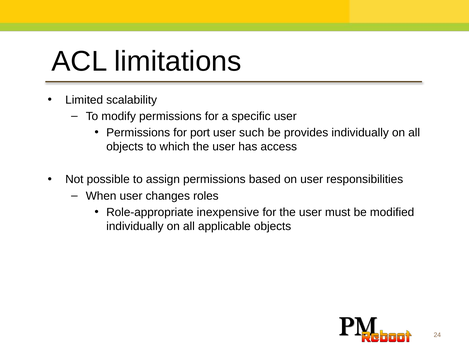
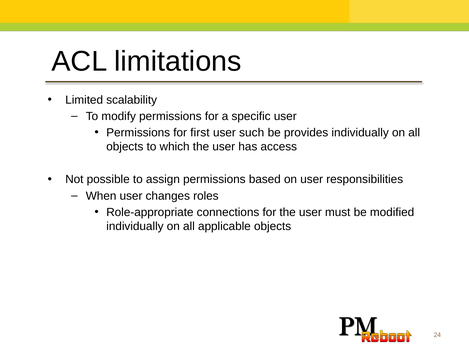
port: port -> first
inexpensive: inexpensive -> connections
